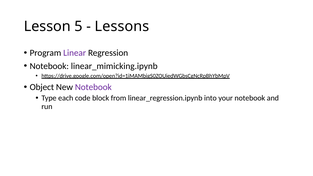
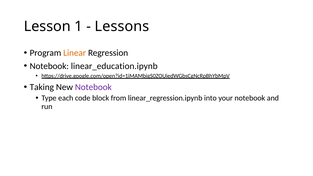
5: 5 -> 1
Linear colour: purple -> orange
linear_mimicking.ipynb: linear_mimicking.ipynb -> linear_education.ipynb
Object: Object -> Taking
